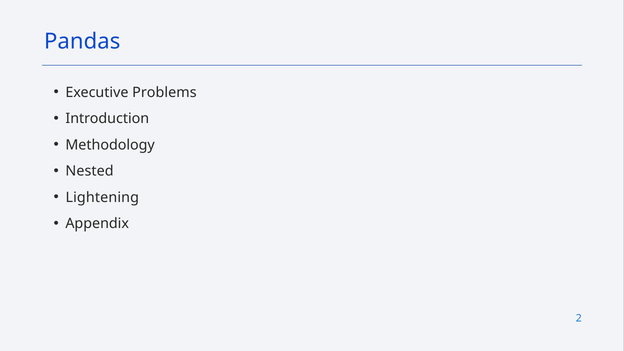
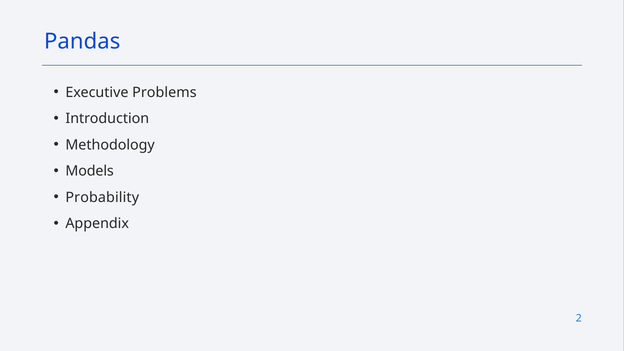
Nested: Nested -> Models
Lightening: Lightening -> Probability
